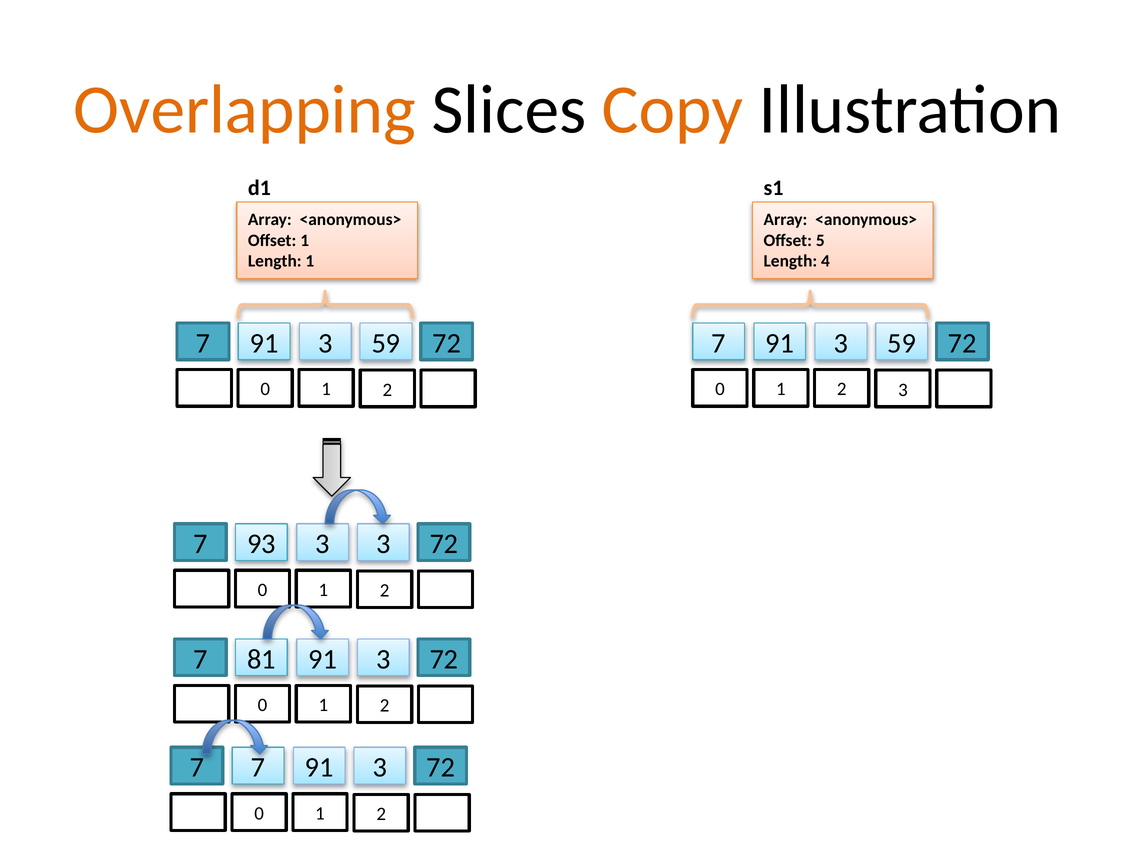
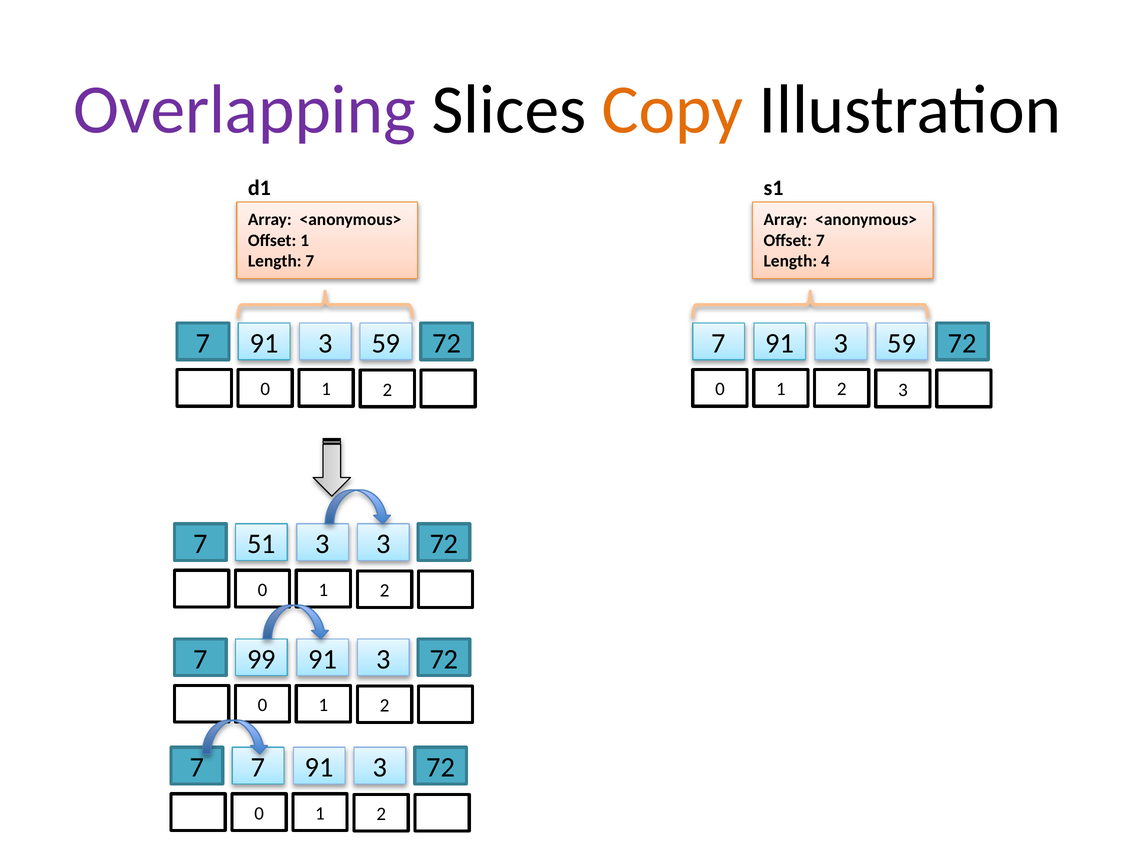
Overlapping colour: orange -> purple
Offset 5: 5 -> 7
Length 1: 1 -> 7
93: 93 -> 51
81: 81 -> 99
